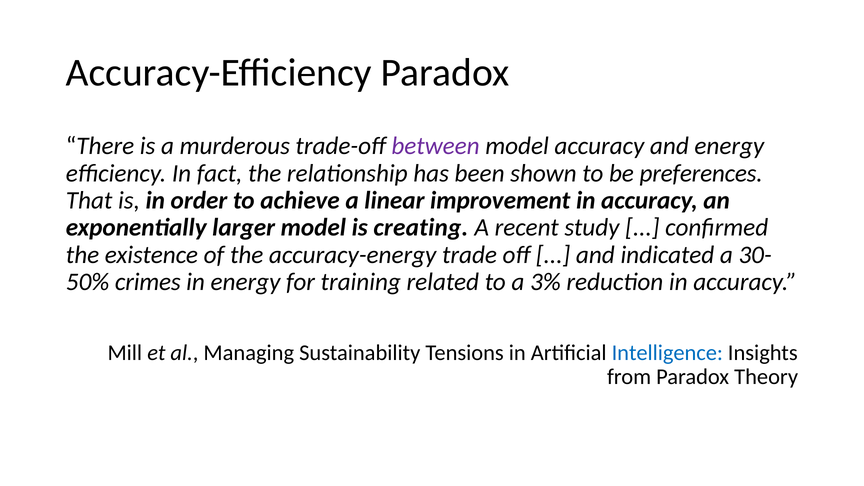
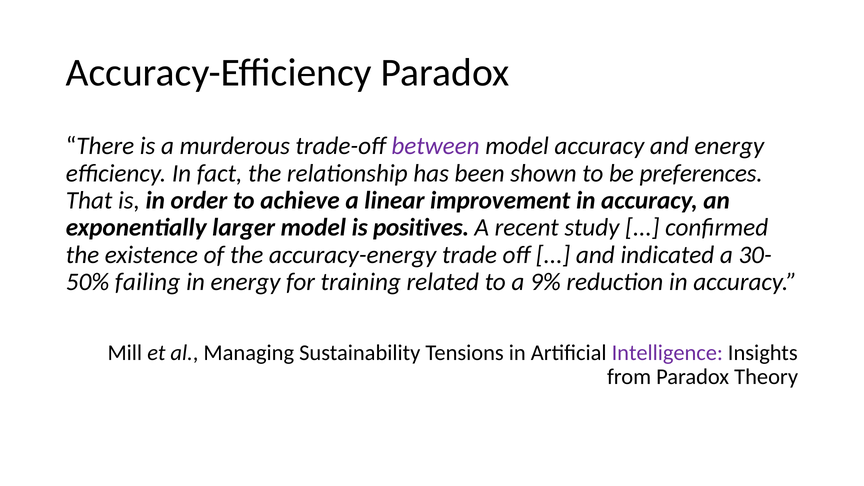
creating: creating -> positives
crimes: crimes -> failing
3%: 3% -> 9%
Intelligence colour: blue -> purple
